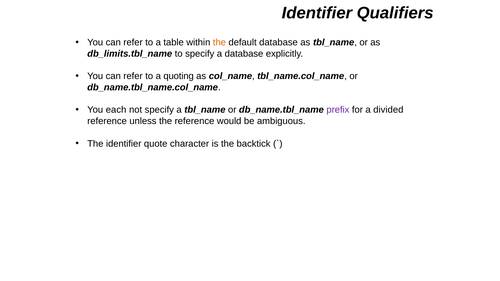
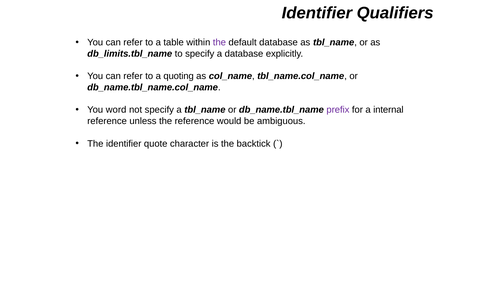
the at (219, 42) colour: orange -> purple
each: each -> word
divided: divided -> internal
